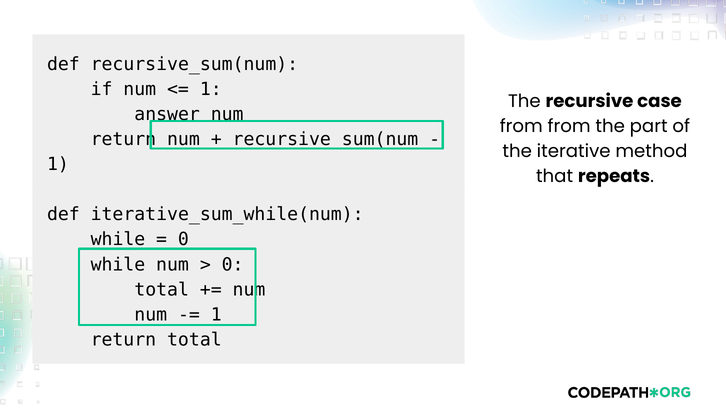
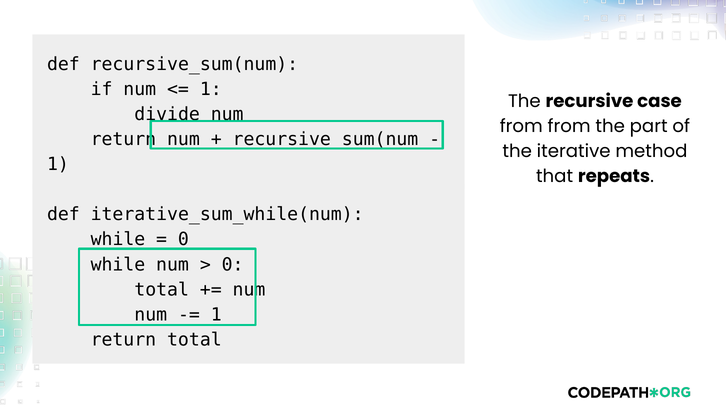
answer: answer -> divide
